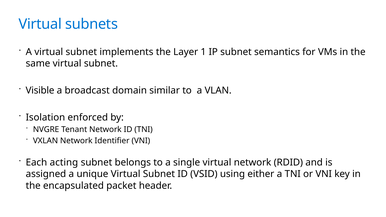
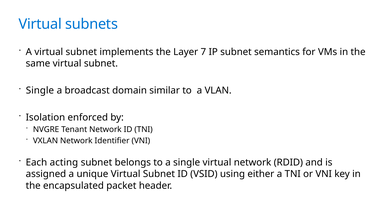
1: 1 -> 7
Visible at (40, 91): Visible -> Single
